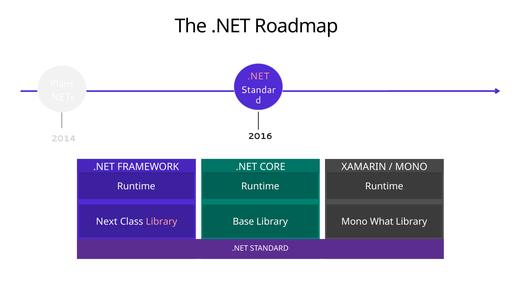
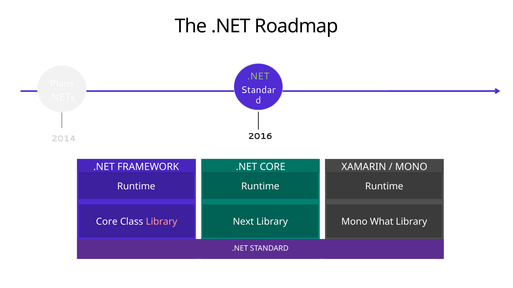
.NET at (258, 77) colour: pink -> light green
Next at (107, 222): Next -> Core
Base: Base -> Next
